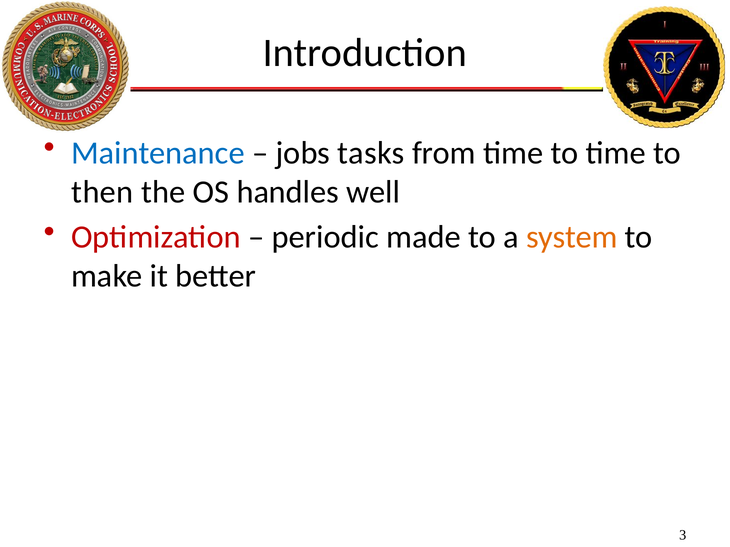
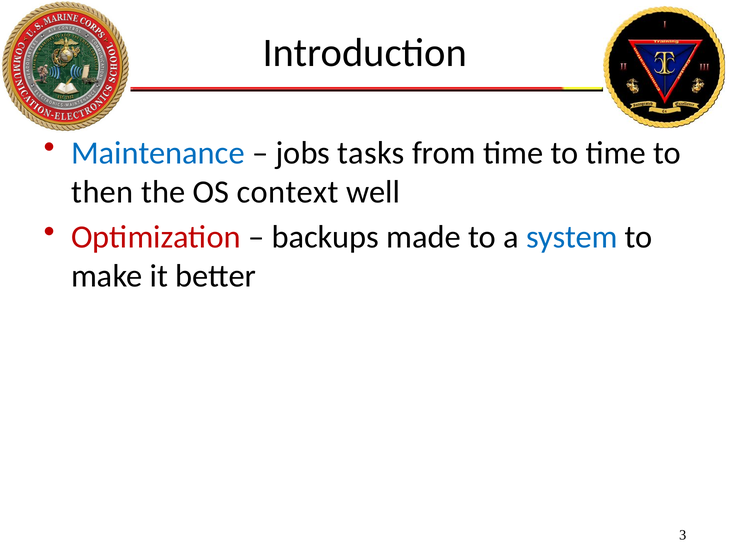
handles: handles -> context
periodic: periodic -> backups
system colour: orange -> blue
